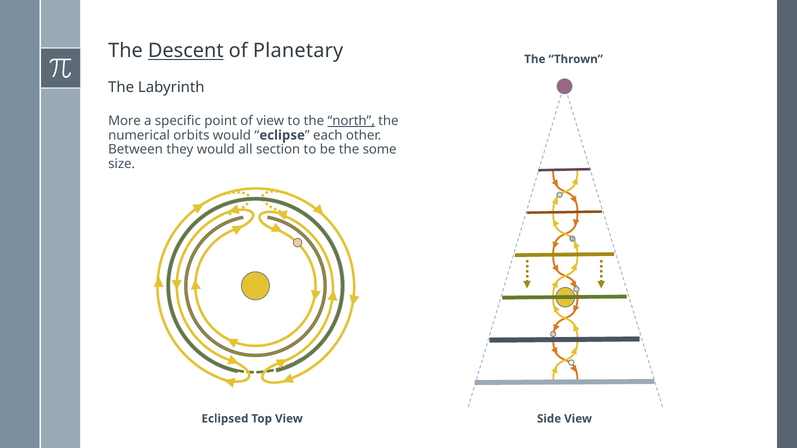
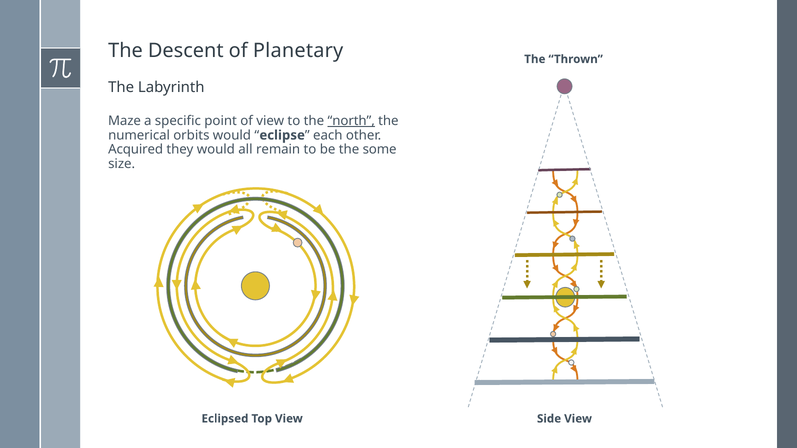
Descent underline: present -> none
More: More -> Maze
Between: Between -> Acquired
section: section -> remain
